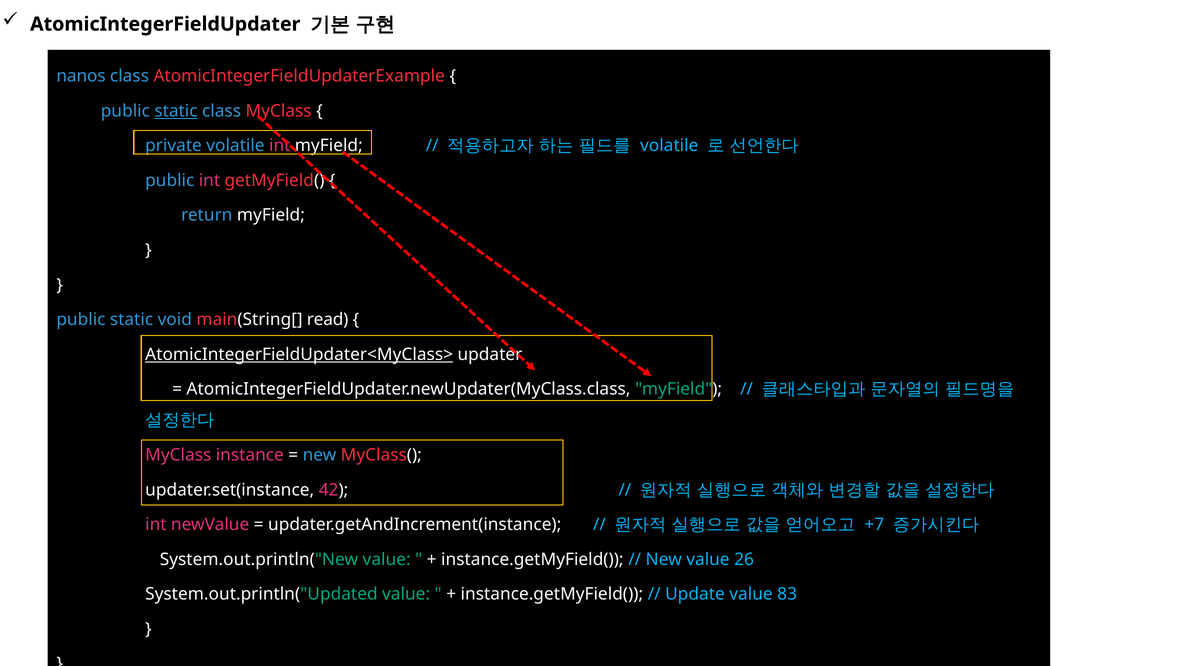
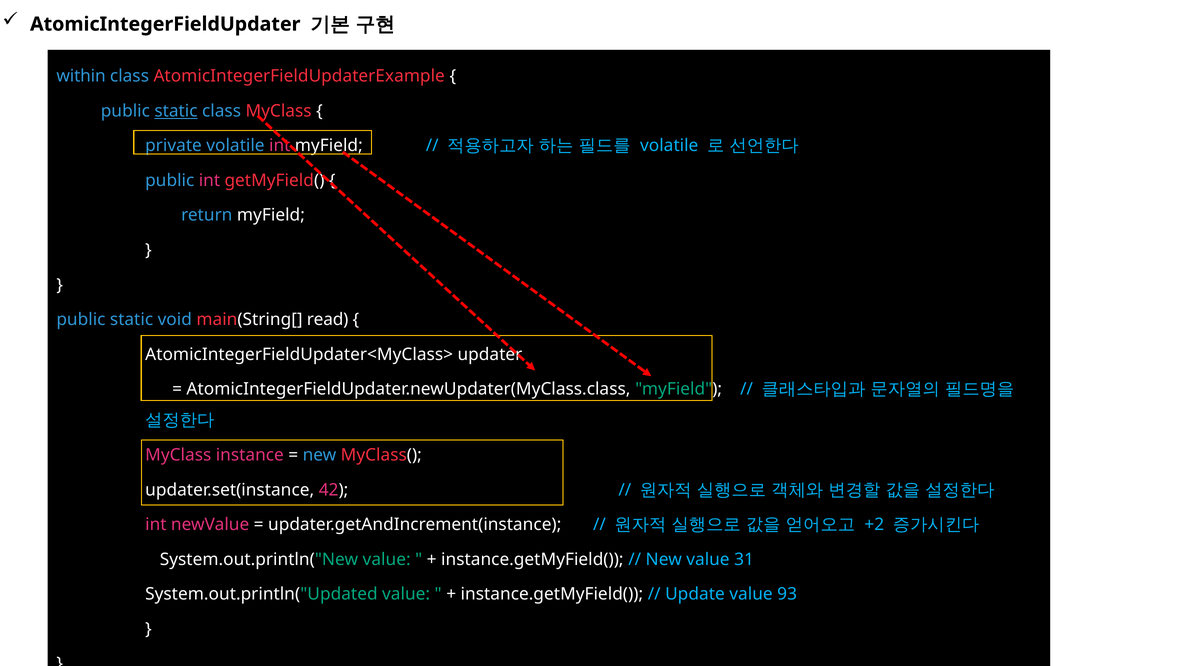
nanos: nanos -> within
AtomicIntegerFieldUpdater<MyClass> underline: present -> none
+7: +7 -> +2
26: 26 -> 31
83: 83 -> 93
